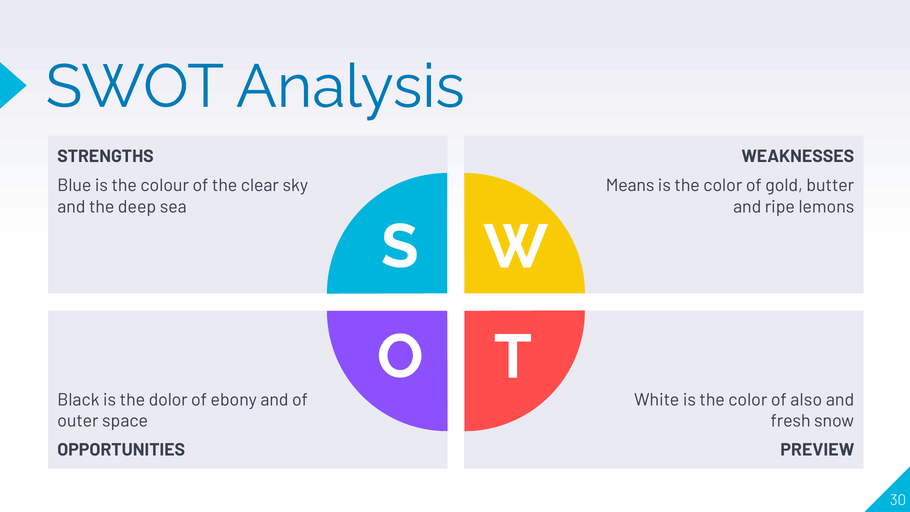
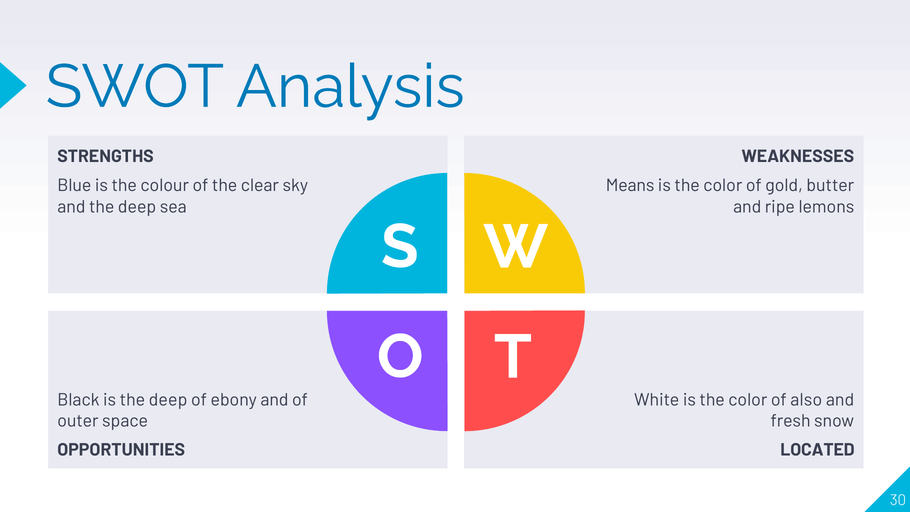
is the dolor: dolor -> deep
PREVIEW: PREVIEW -> LOCATED
